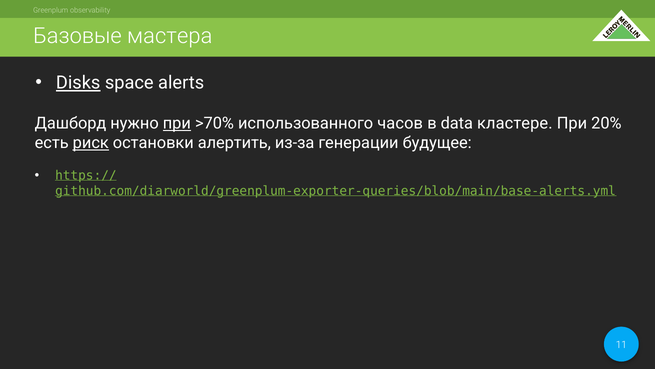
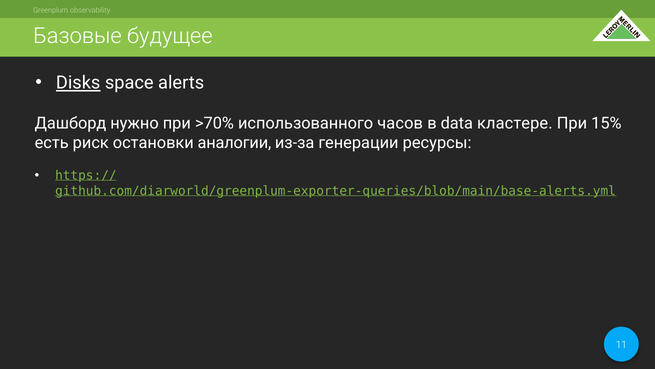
мастера: мастера -> будущее
при at (177, 123) underline: present -> none
20%: 20% -> 15%
риск underline: present -> none
алертить: алертить -> аналогии
будущее: будущее -> ресурсы
